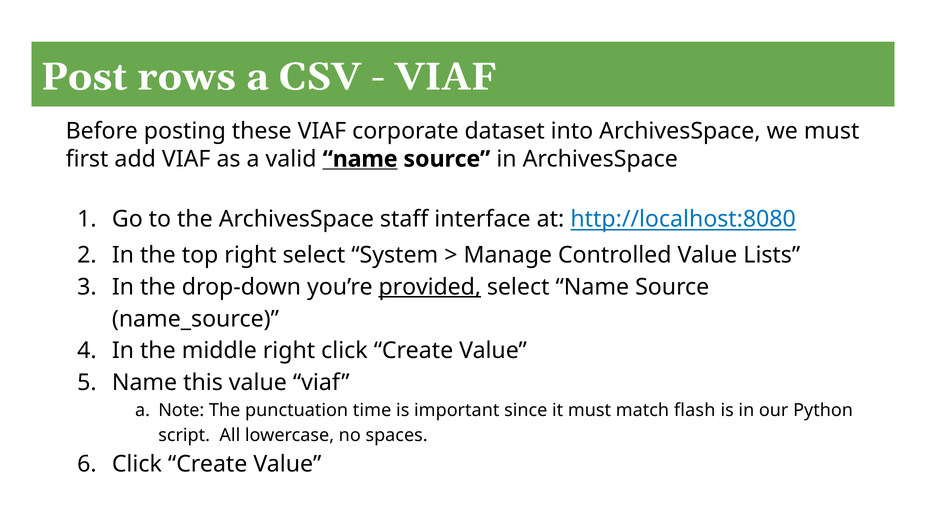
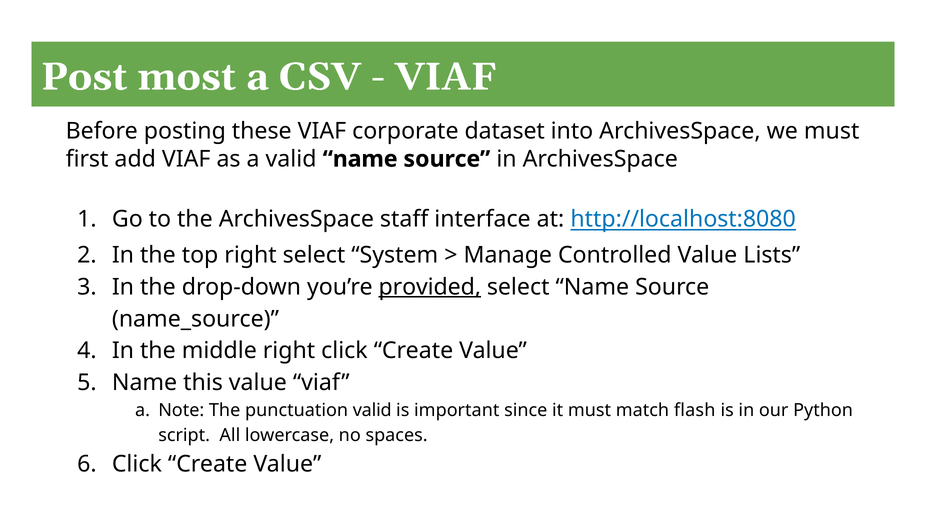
rows: rows -> most
name at (360, 159) underline: present -> none
punctuation time: time -> valid
